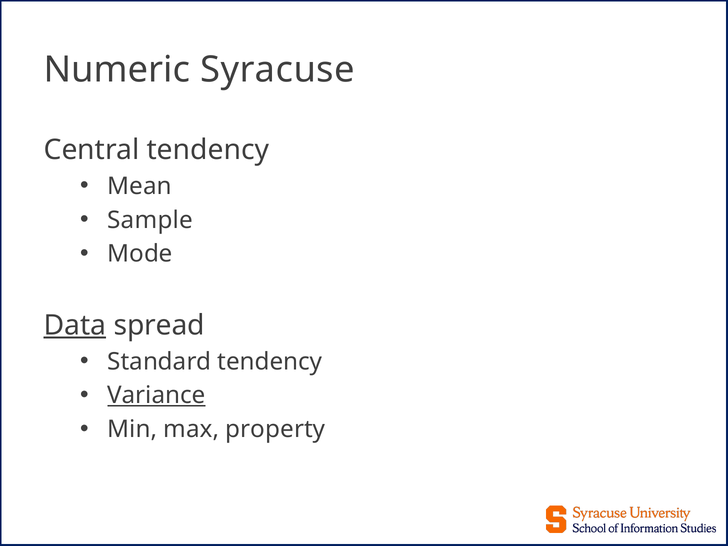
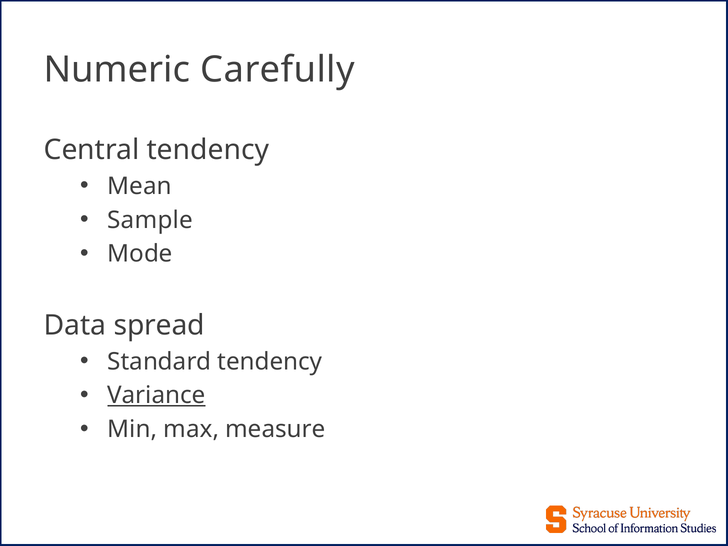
Syracuse: Syracuse -> Carefully
Data underline: present -> none
property: property -> measure
